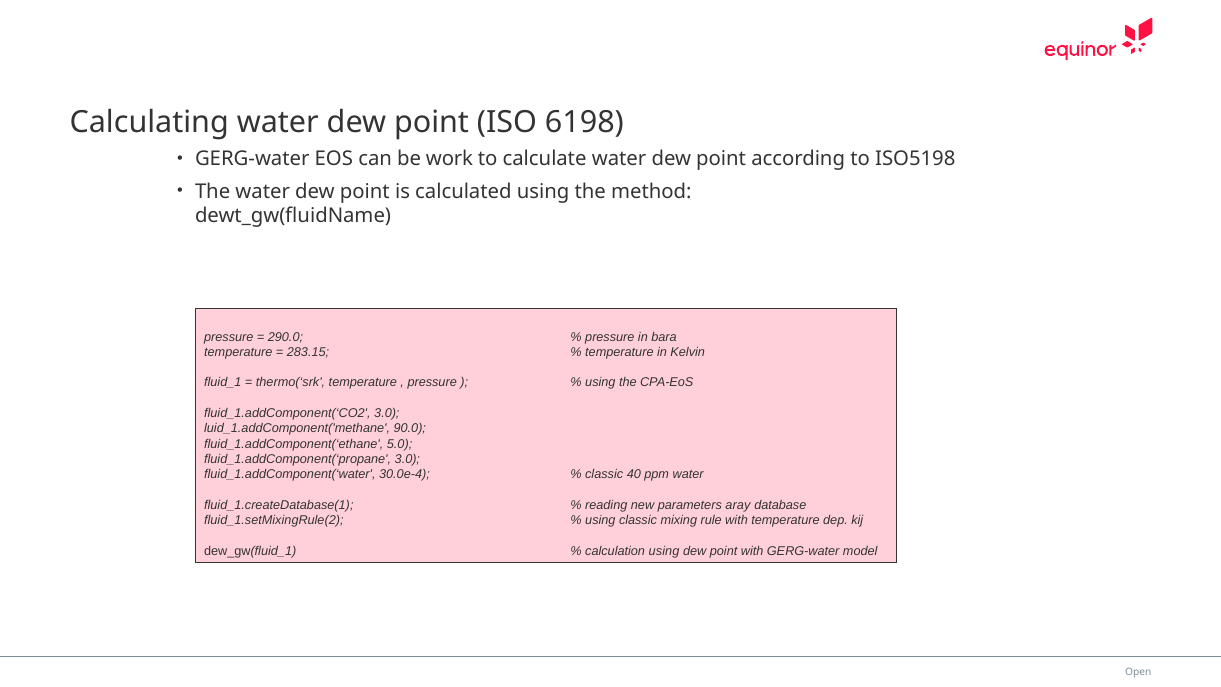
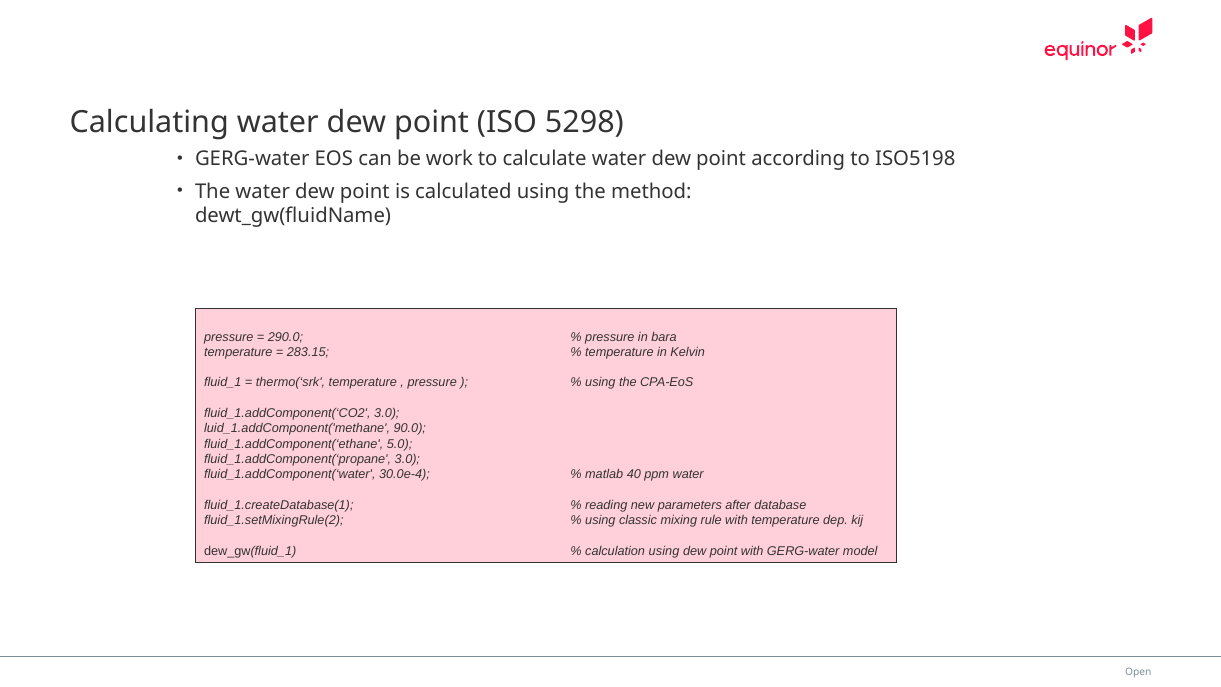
6198: 6198 -> 5298
classic at (604, 474): classic -> matlab
aray: aray -> after
